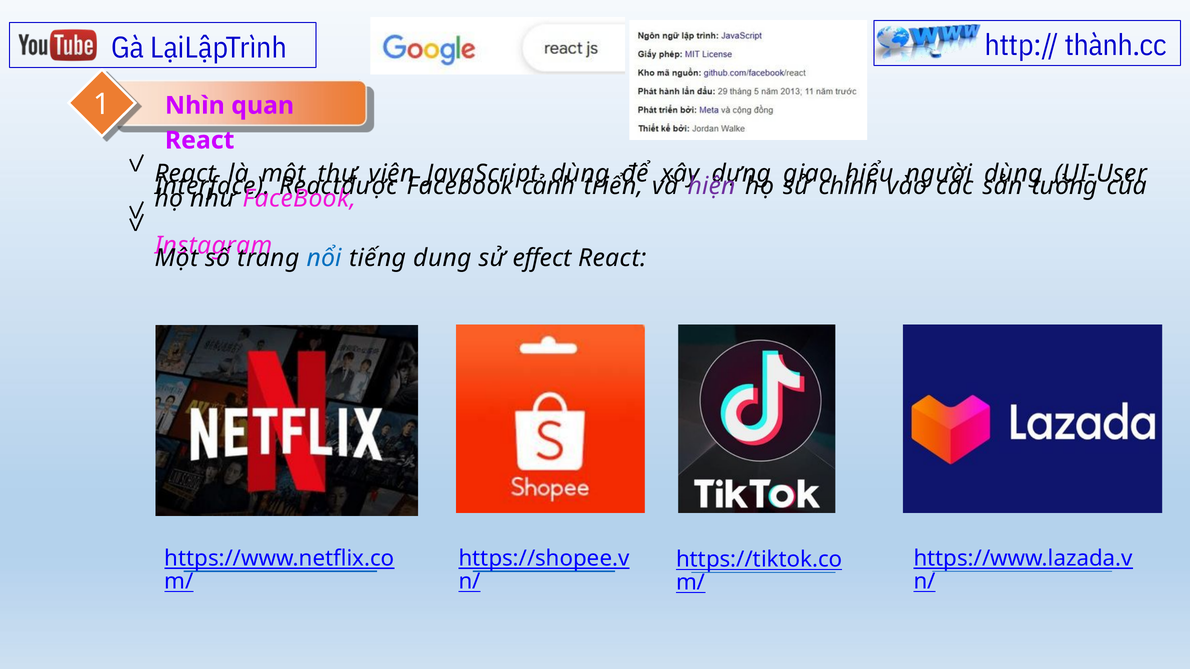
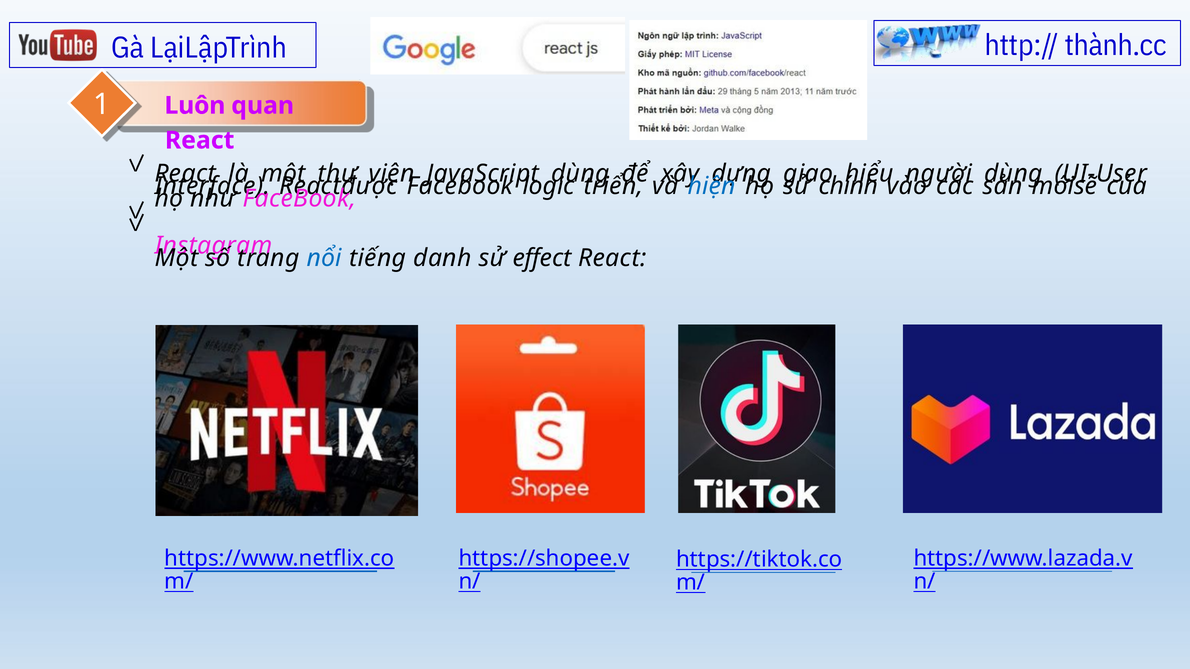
Nhìn: Nhìn -> Luôn
cảnh: cảnh -> logic
hiện colour: purple -> blue
tưởng: tưởng -> mớisẽ
dung: dung -> danh
